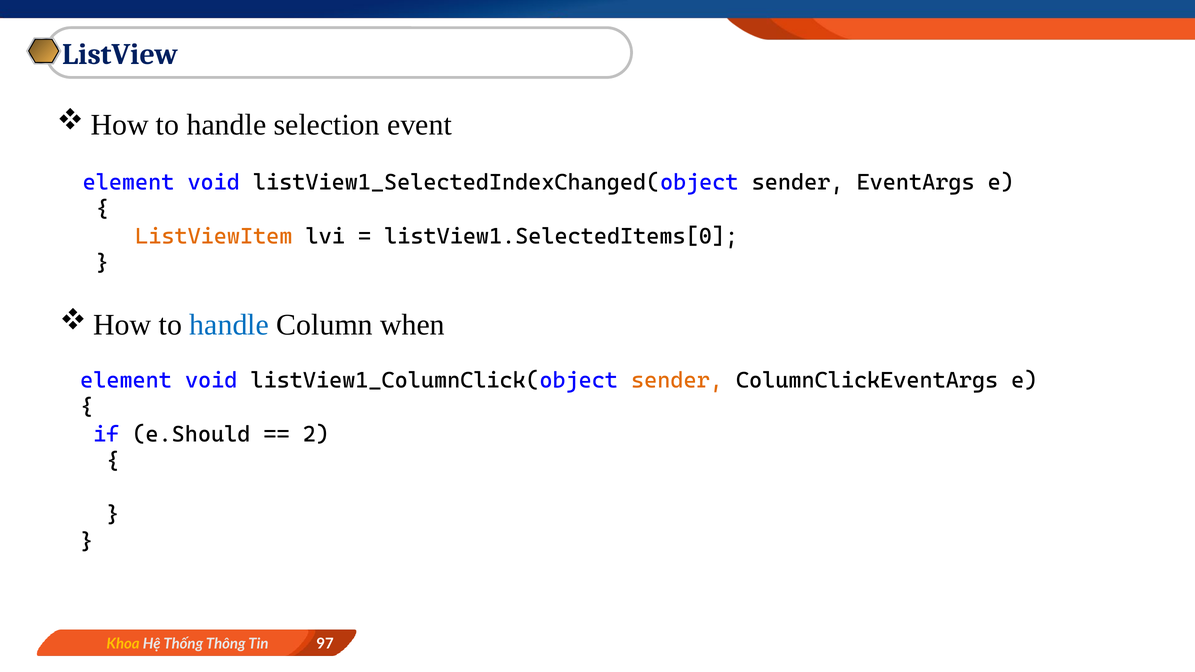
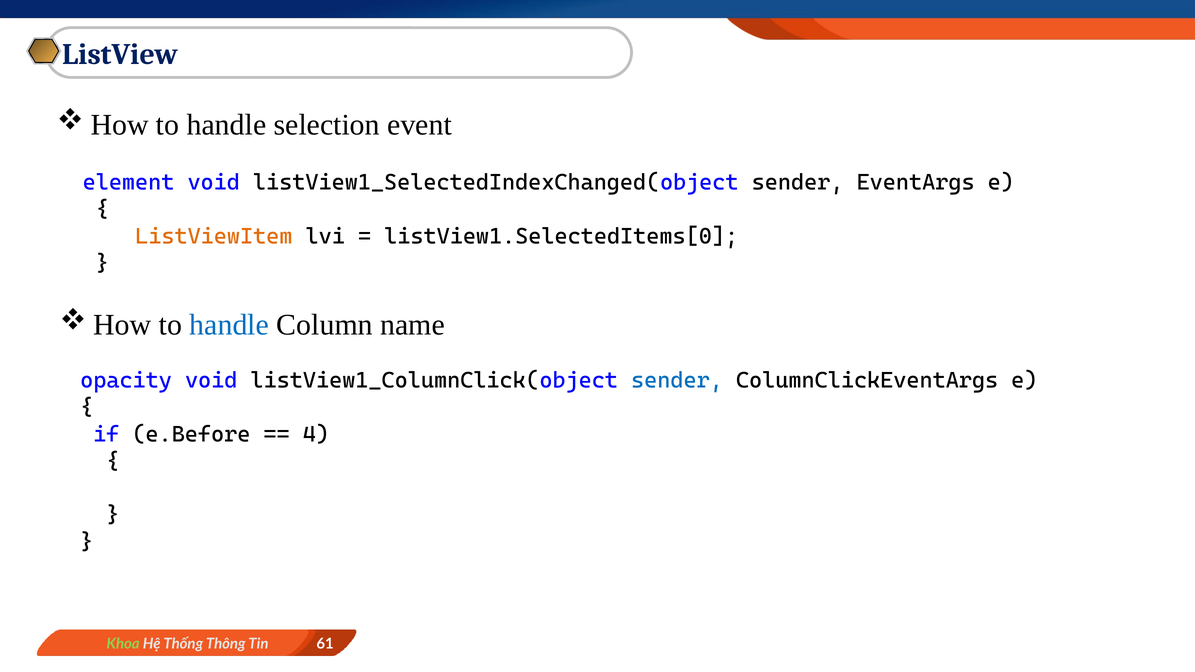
when: when -> name
element at (126, 381): element -> opacity
sender at (677, 381) colour: orange -> blue
e.Should: e.Should -> e.Before
2: 2 -> 4
Khoa colour: yellow -> light green
97: 97 -> 61
